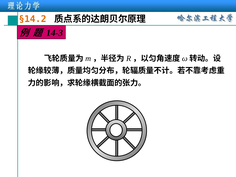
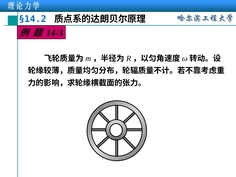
§14.2 colour: orange -> blue
